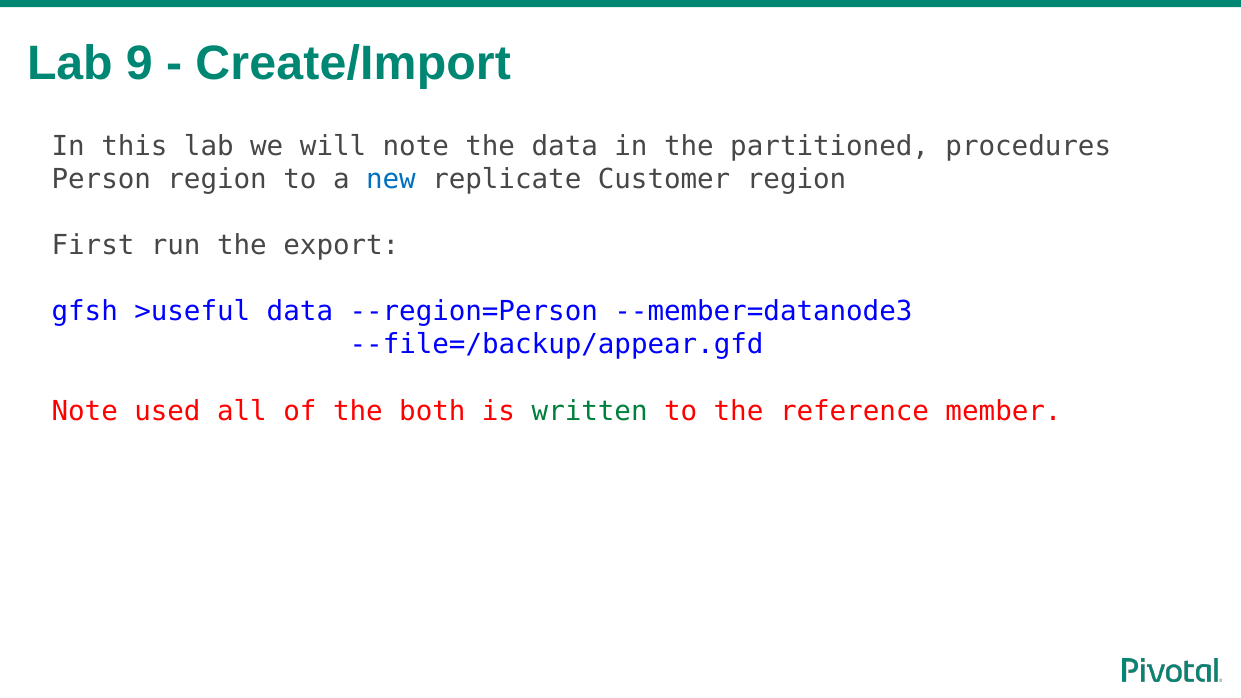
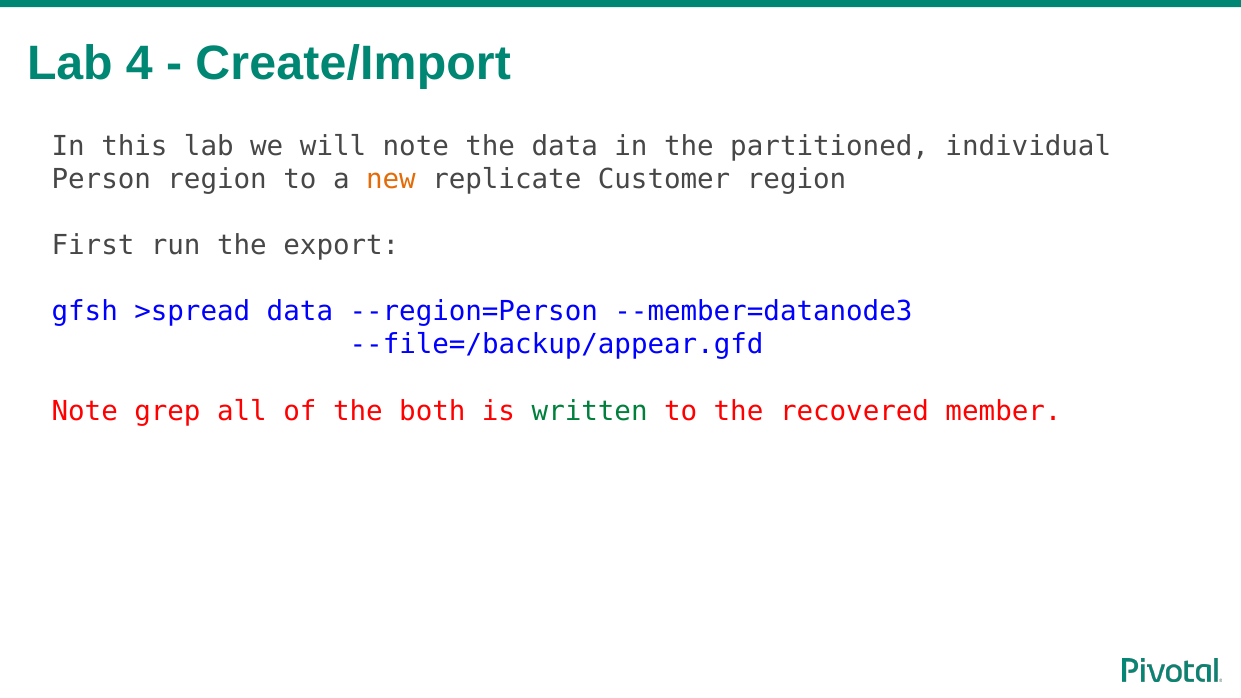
9: 9 -> 4
procedures: procedures -> individual
new colour: blue -> orange
>useful: >useful -> >spread
used: used -> grep
reference: reference -> recovered
